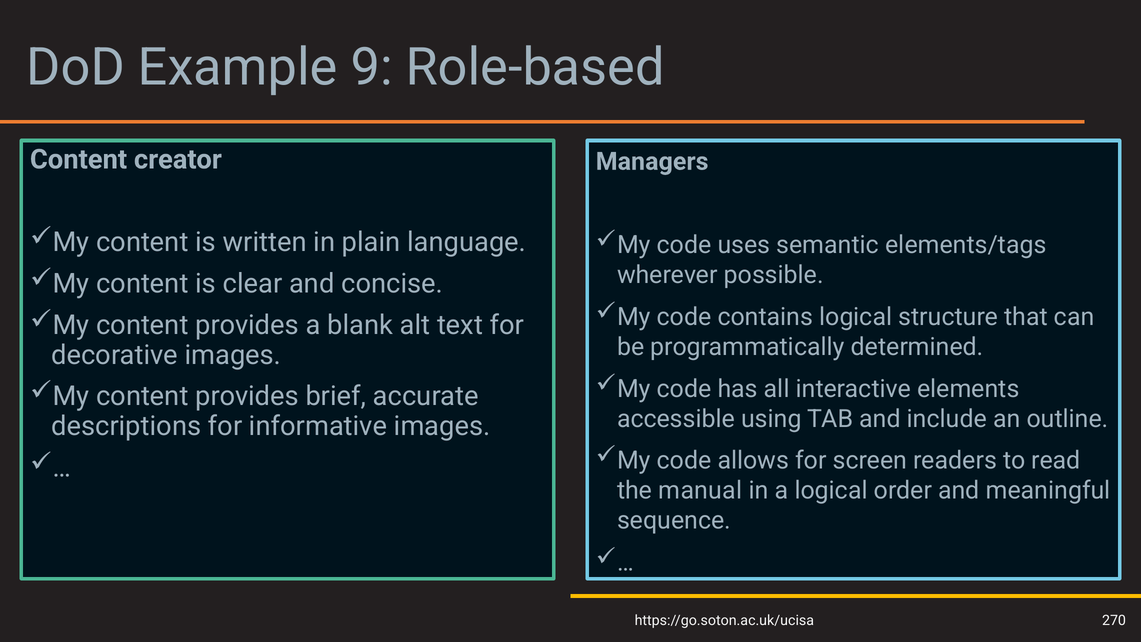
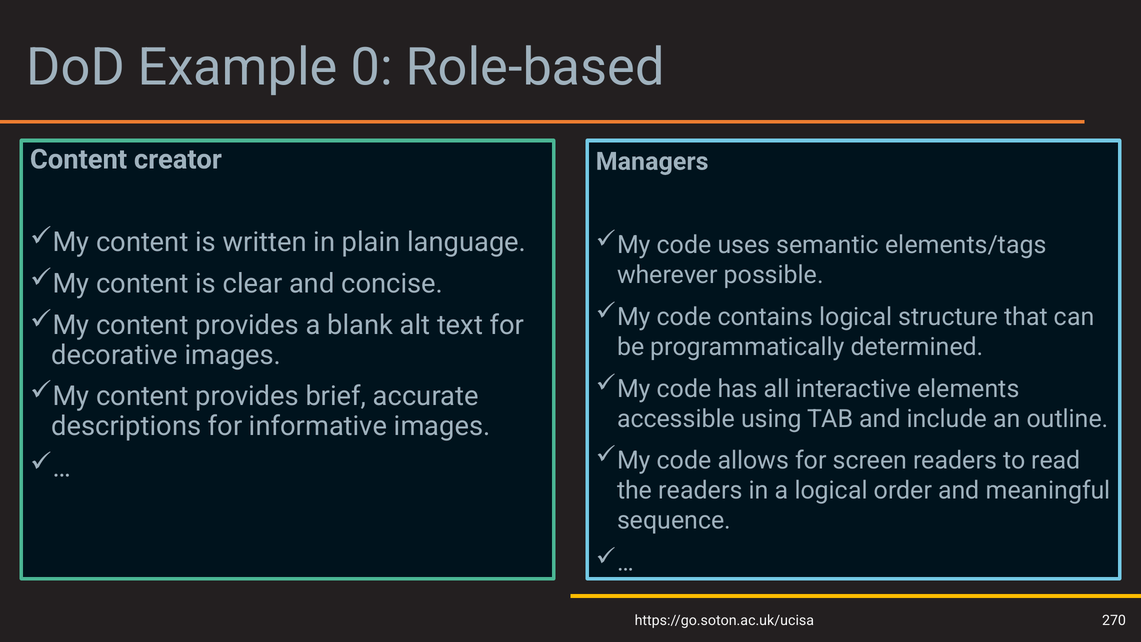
9: 9 -> 0
the manual: manual -> readers
